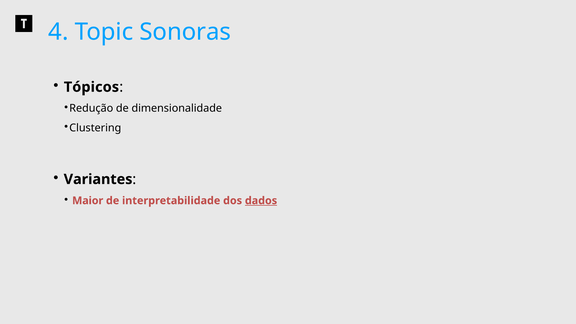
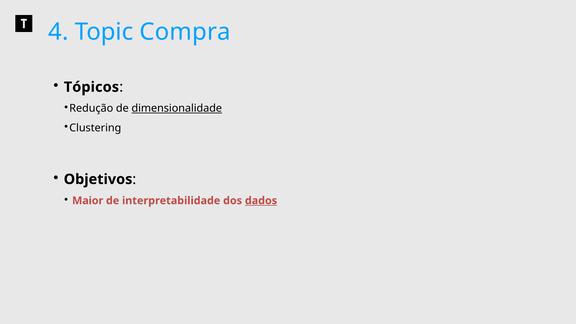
Sonoras: Sonoras -> Compra
dimensionalidade underline: none -> present
Variantes: Variantes -> Objetivos
